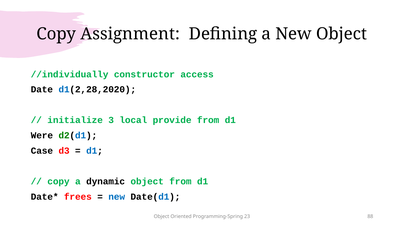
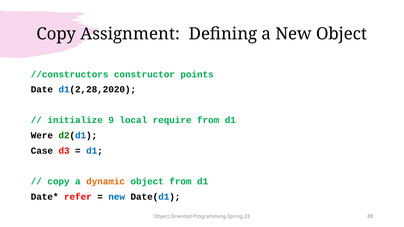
//individually: //individually -> //constructors
access: access -> points
3: 3 -> 9
provide: provide -> require
dynamic colour: black -> orange
frees: frees -> refer
